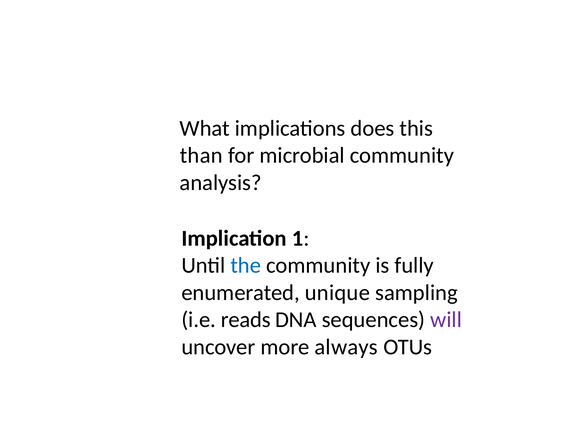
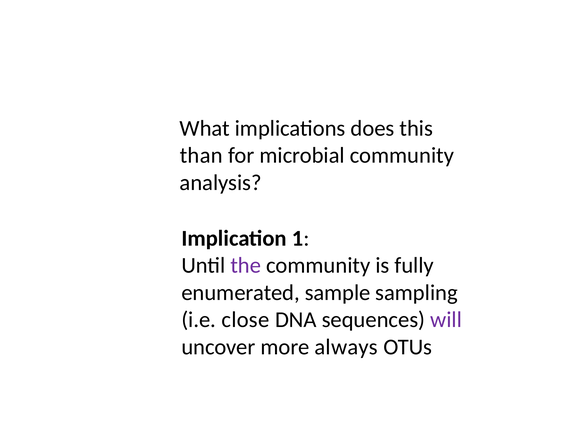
the colour: blue -> purple
unique: unique -> sample
reads: reads -> close
